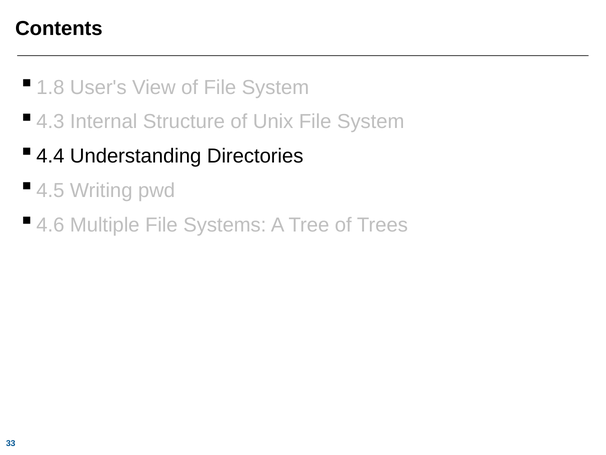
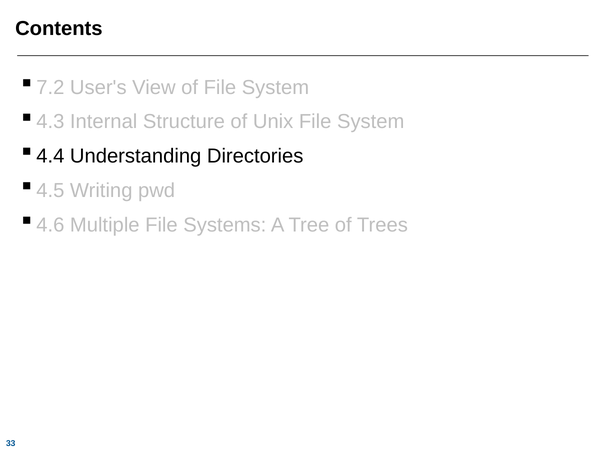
1.8: 1.8 -> 7.2
